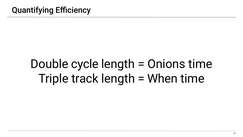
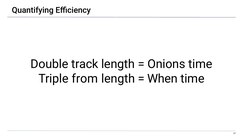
cycle: cycle -> track
track: track -> from
